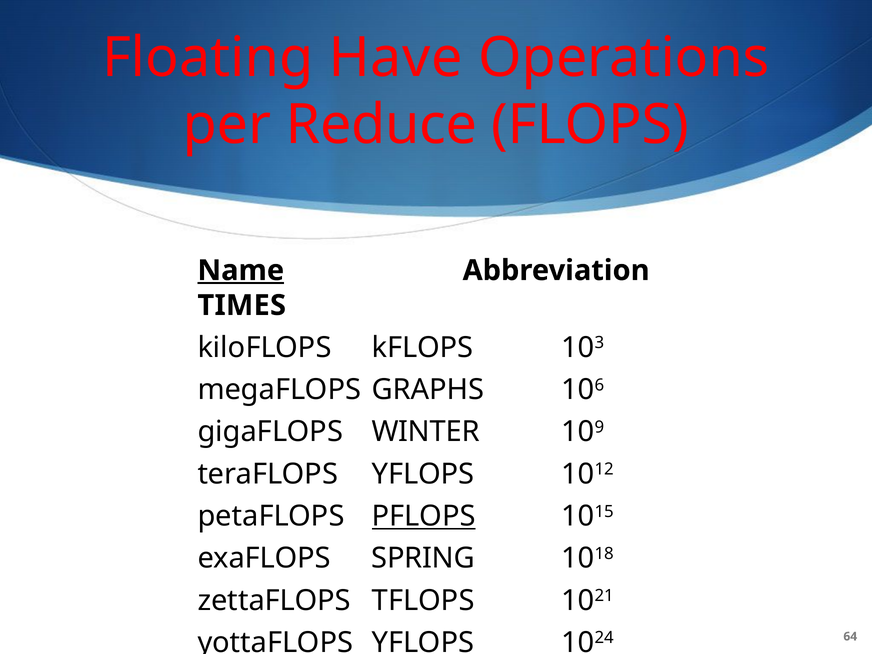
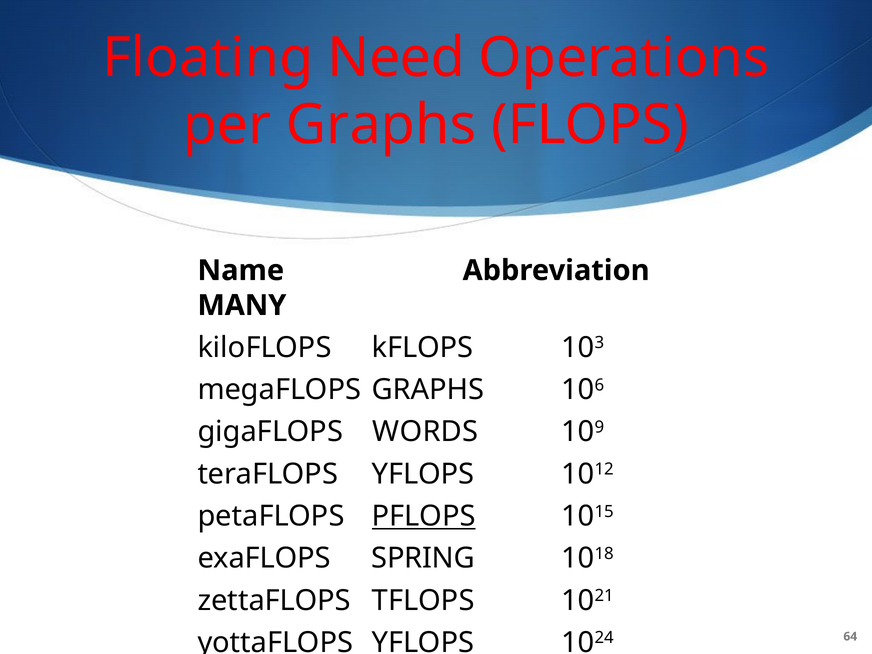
Have: Have -> Need
per Reduce: Reduce -> Graphs
Name underline: present -> none
TIMES: TIMES -> MANY
WINTER: WINTER -> WORDS
